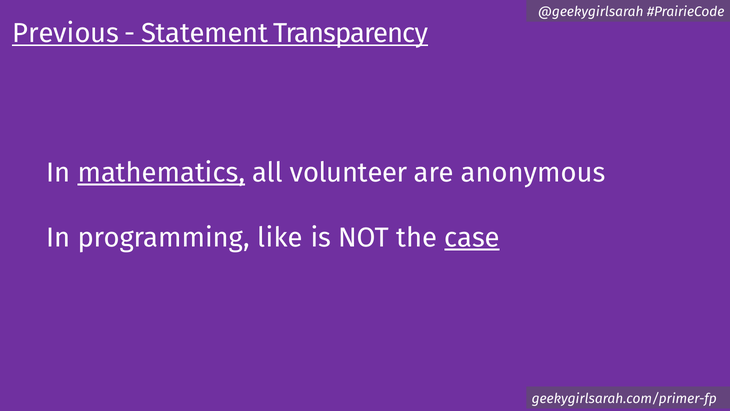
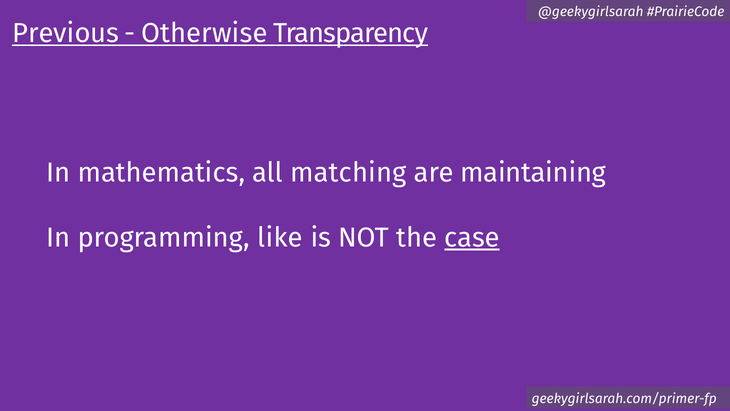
Statement: Statement -> Otherwise
mathematics underline: present -> none
volunteer: volunteer -> matching
anonymous: anonymous -> maintaining
